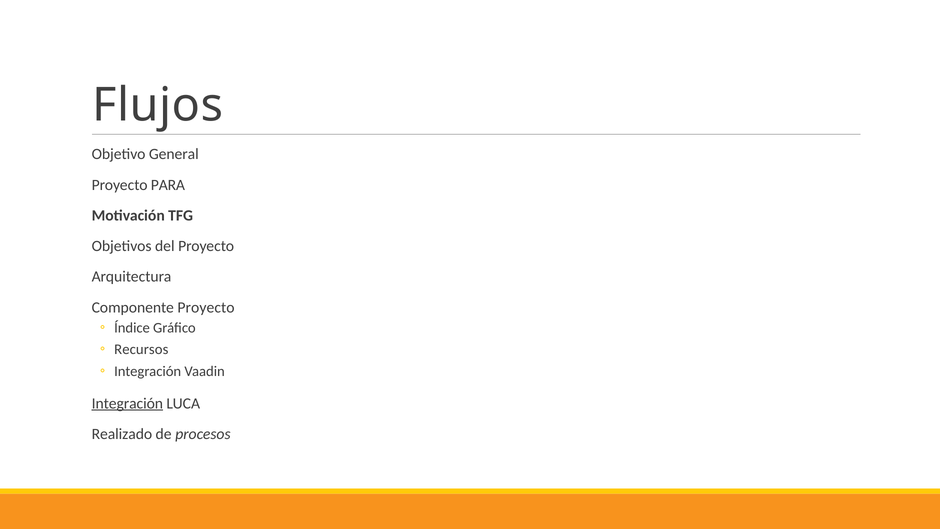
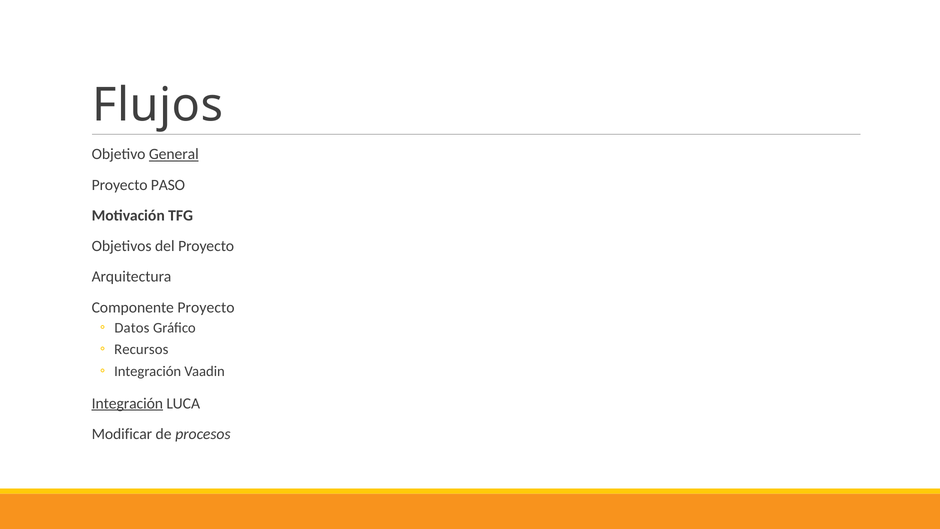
General underline: none -> present
PARA: PARA -> PASO
Índice: Índice -> Datos
Realizado: Realizado -> Modificar
